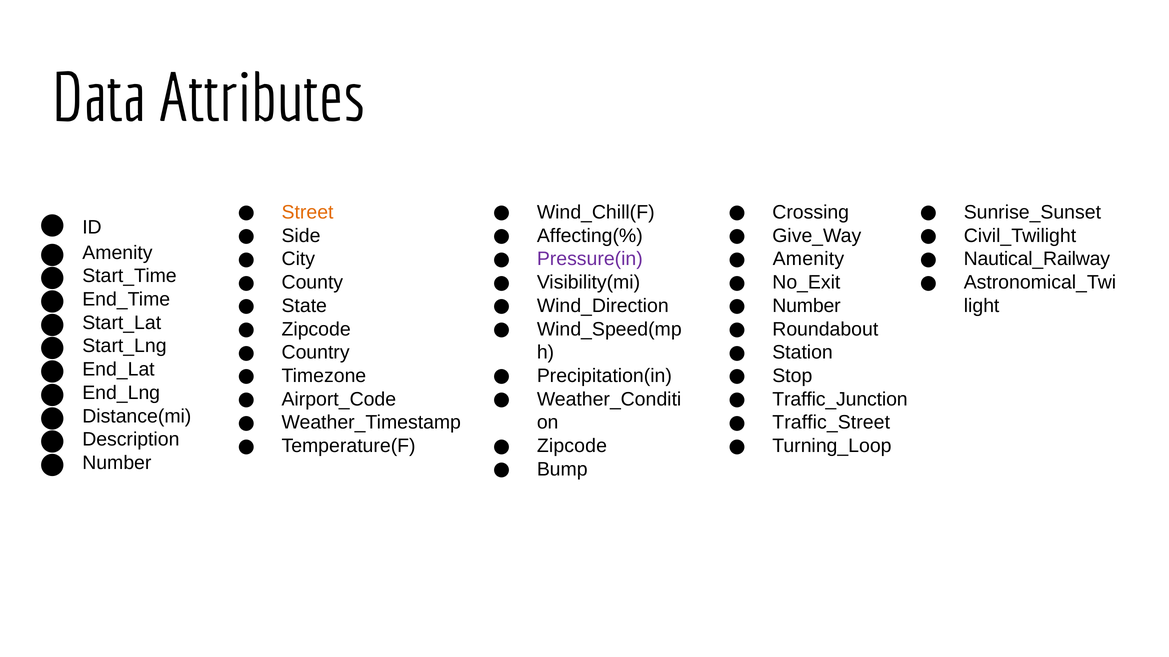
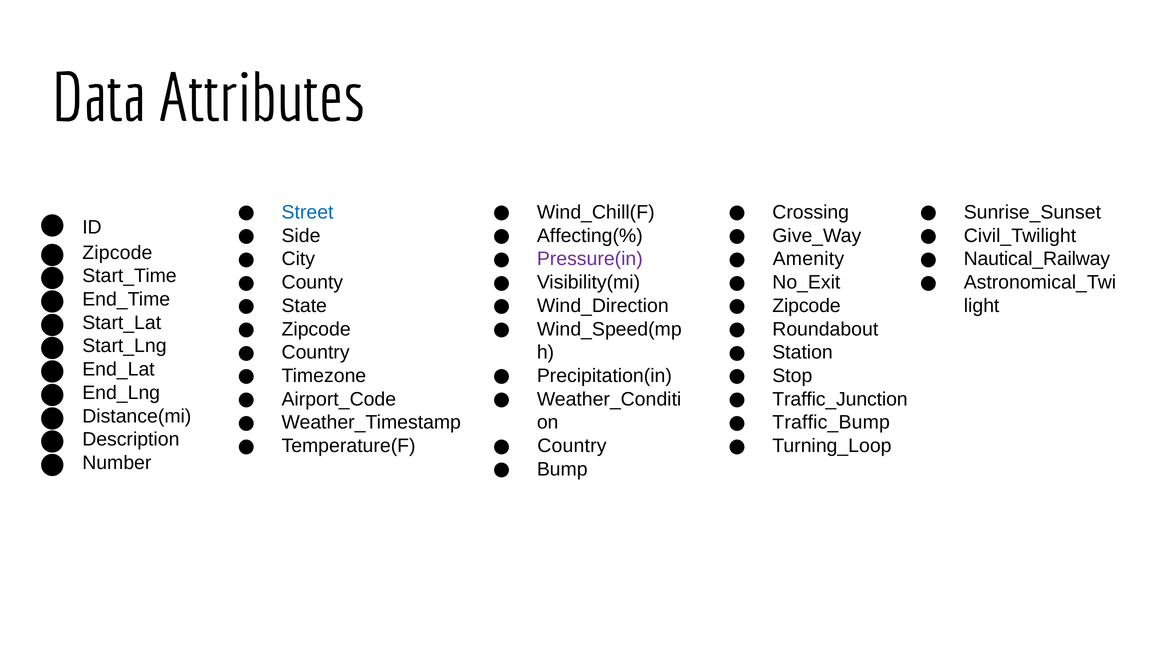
Street colour: orange -> blue
Amenity at (117, 253): Amenity -> Zipcode
Number at (807, 306): Number -> Zipcode
Traffic_Street: Traffic_Street -> Traffic_Bump
Zipcode at (572, 446): Zipcode -> Country
